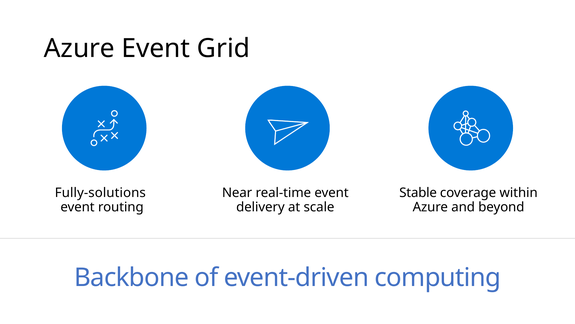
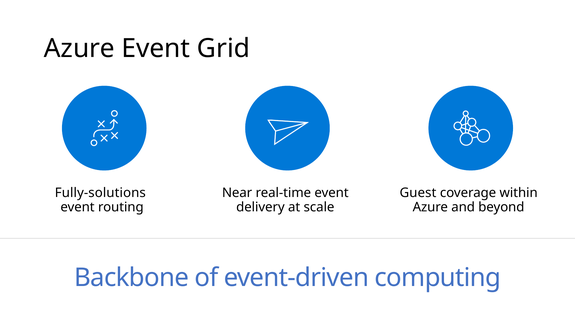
Stable: Stable -> Guest
